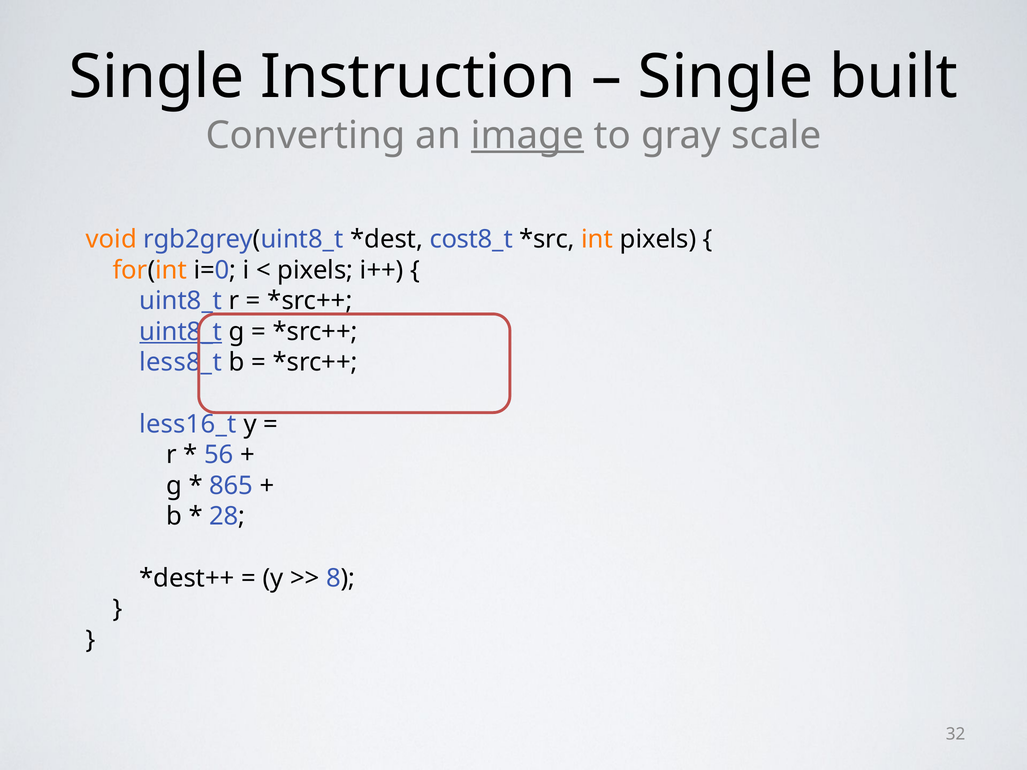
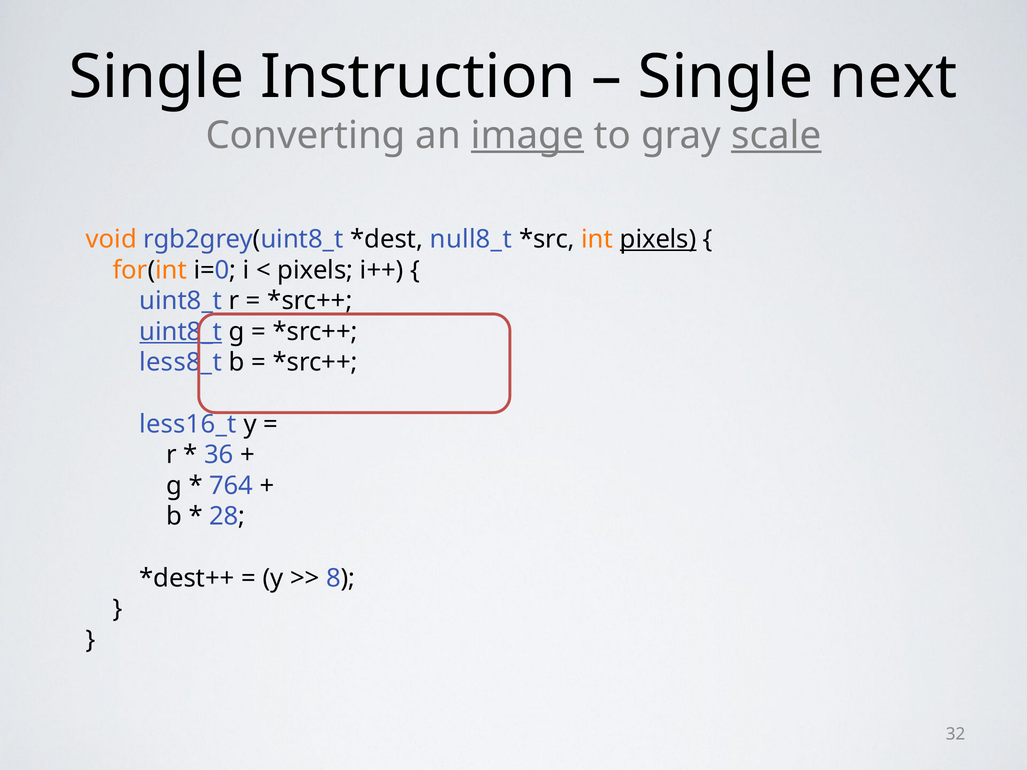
built: built -> next
scale underline: none -> present
cost8_t: cost8_t -> null8_t
pixels at (658, 239) underline: none -> present
56: 56 -> 36
865: 865 -> 764
